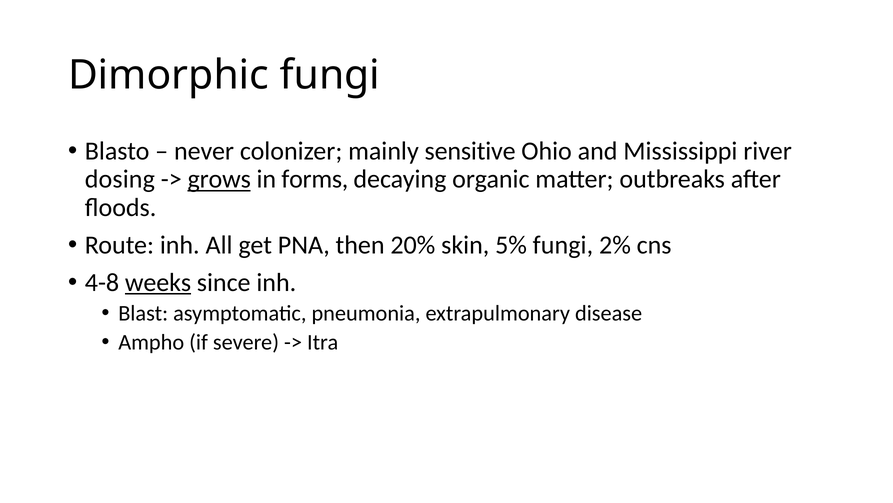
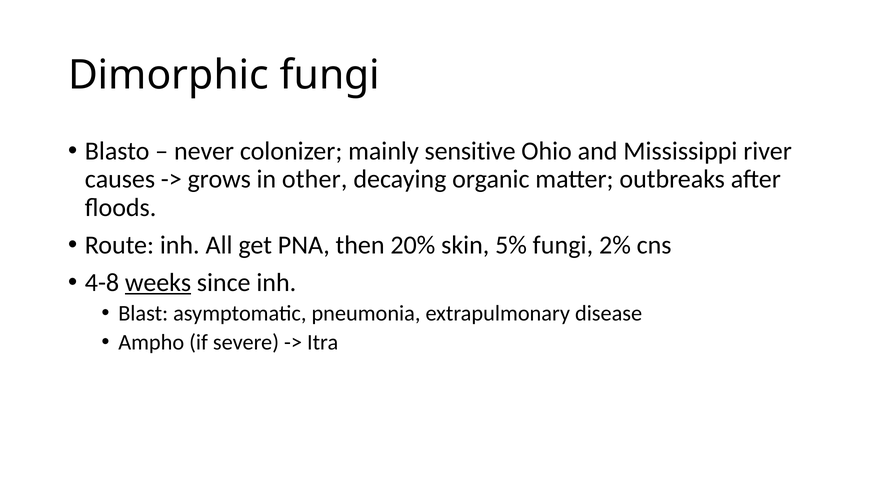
dosing: dosing -> causes
grows underline: present -> none
forms: forms -> other
